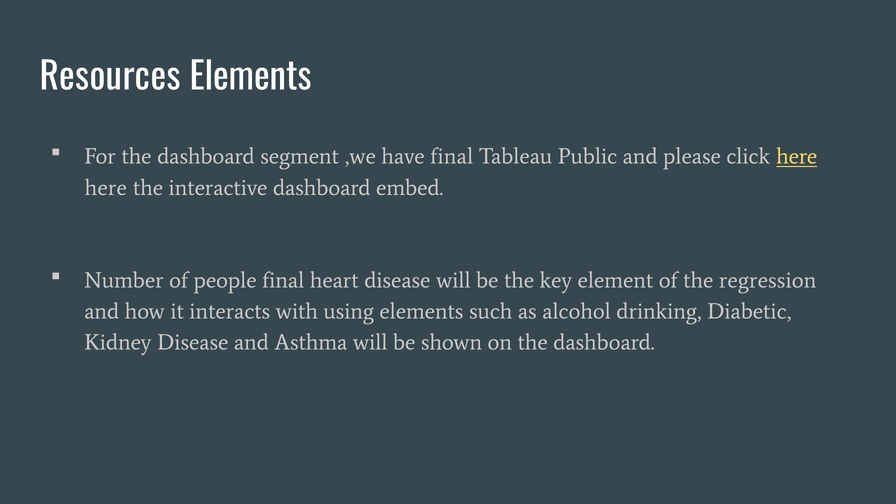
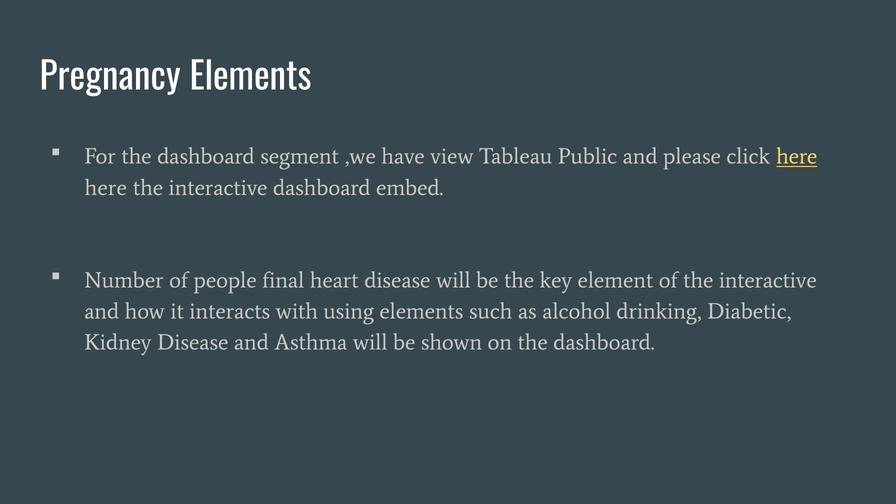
Resources: Resources -> Pregnancy
have final: final -> view
of the regression: regression -> interactive
